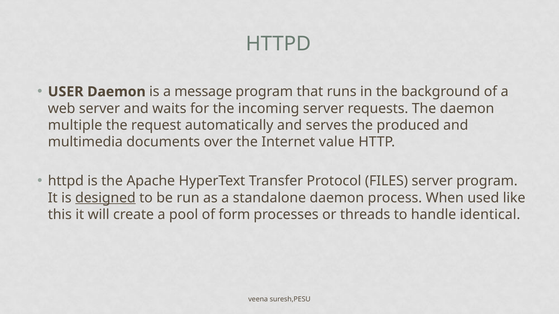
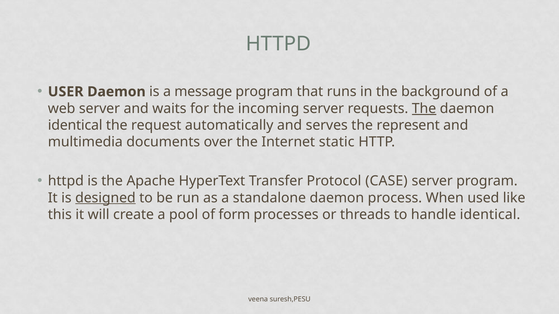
The at (424, 109) underline: none -> present
multiple at (75, 125): multiple -> identical
produced: produced -> represent
value: value -> static
FILES: FILES -> CASE
